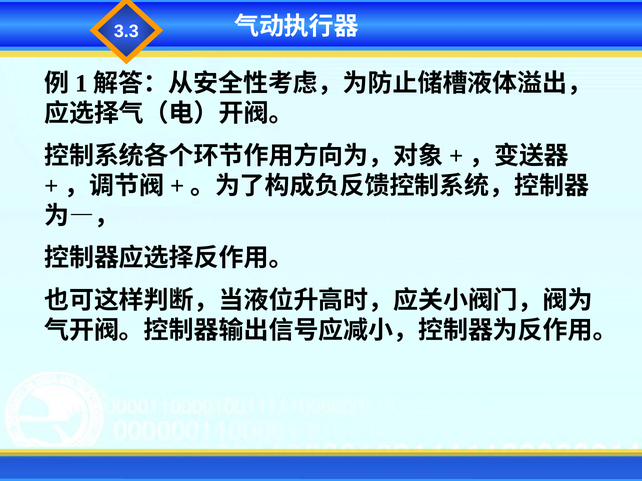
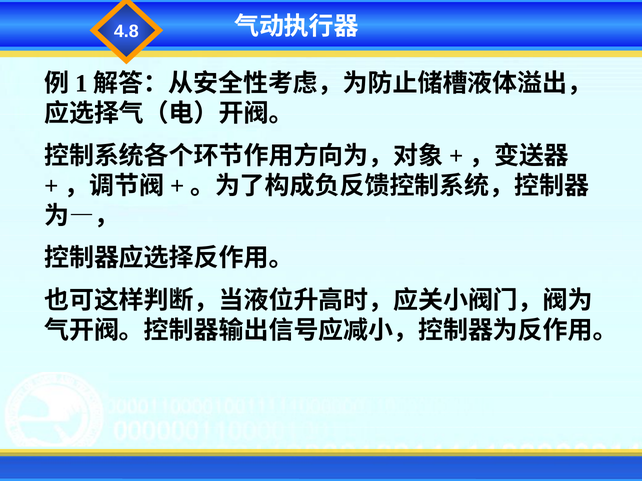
3.3: 3.3 -> 4.8
